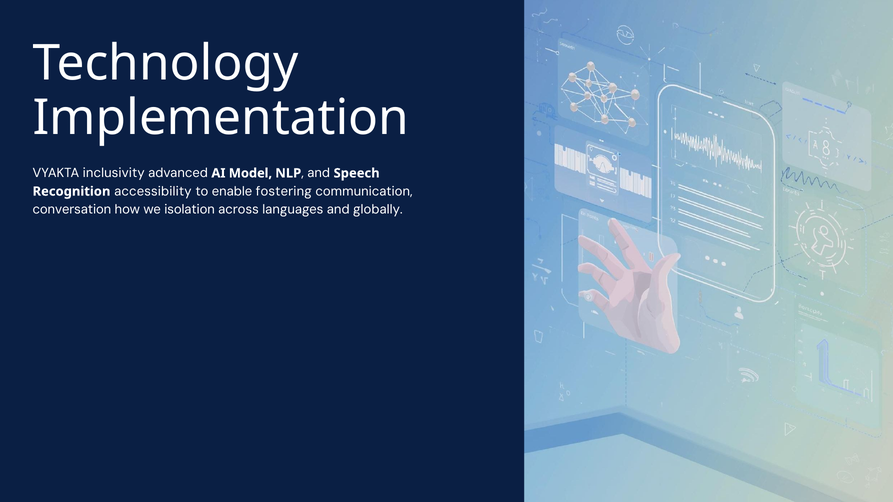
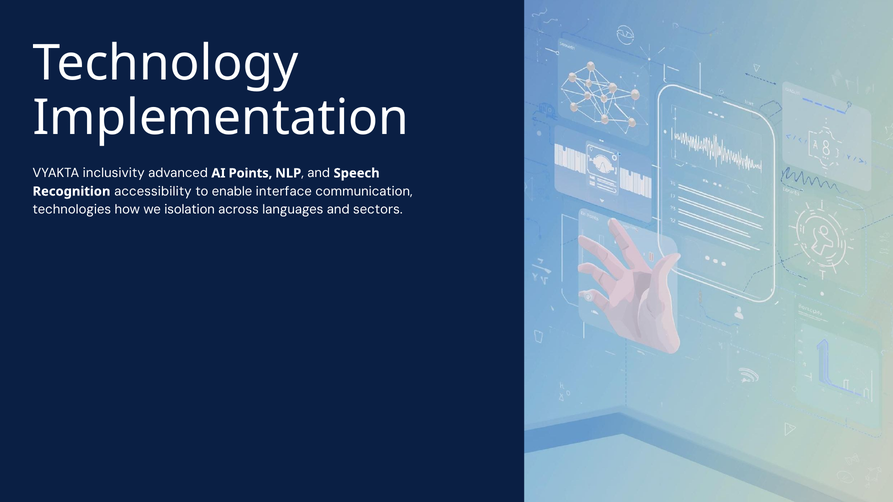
Model: Model -> Points
fostering: fostering -> interface
conversation: conversation -> technologies
globally: globally -> sectors
